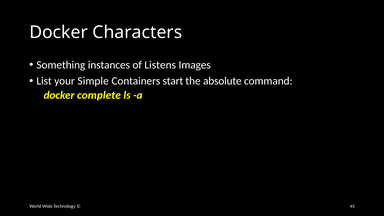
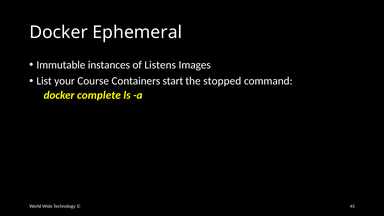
Characters: Characters -> Ephemeral
Something: Something -> Immutable
Simple: Simple -> Course
absolute: absolute -> stopped
